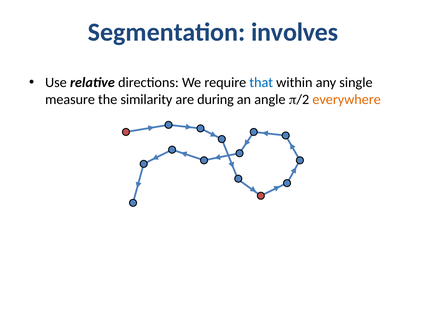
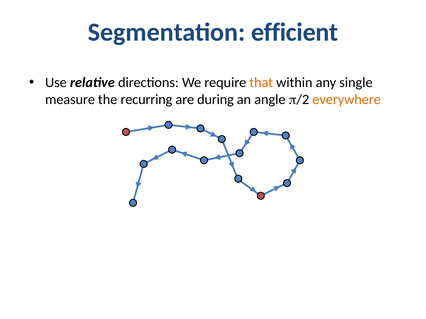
involves: involves -> efficient
that colour: blue -> orange
similarity: similarity -> recurring
